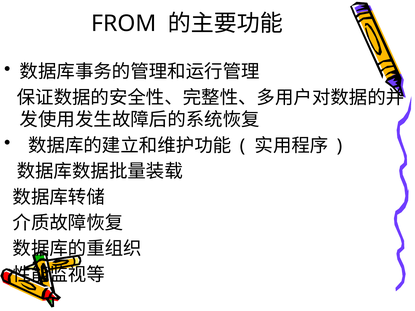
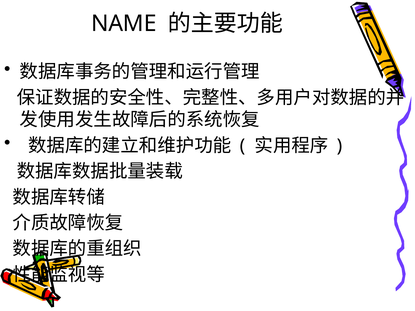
FROM: FROM -> NAME
